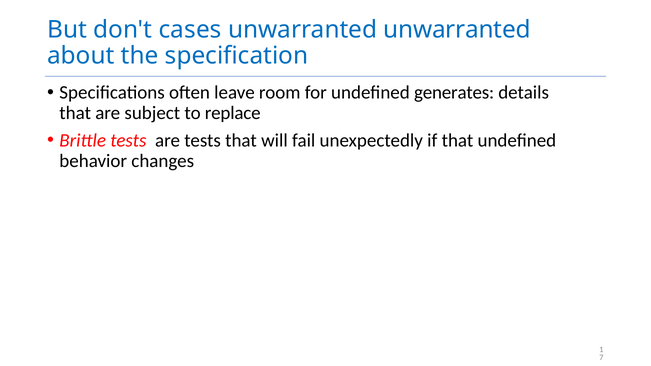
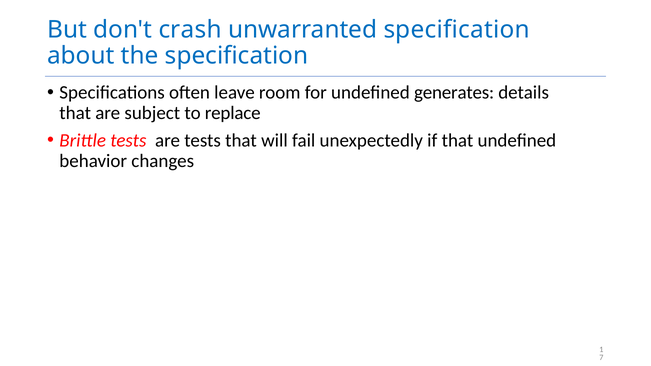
cases: cases -> crash
unwarranted unwarranted: unwarranted -> specification
